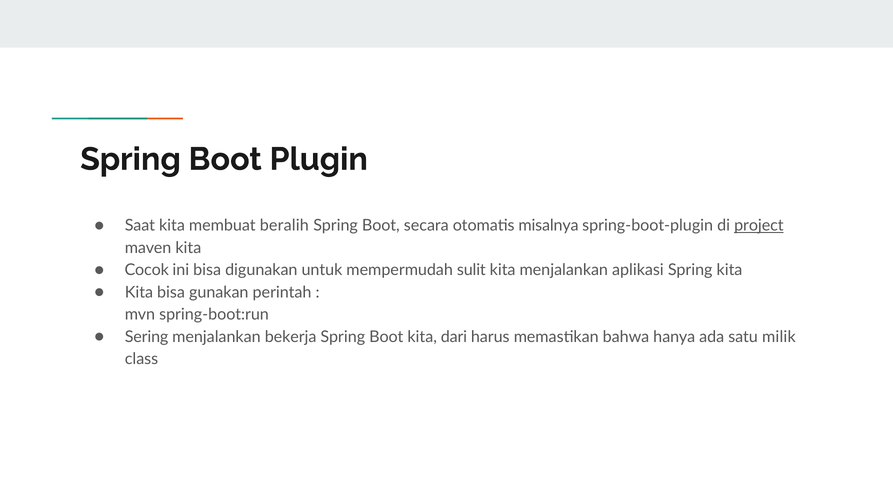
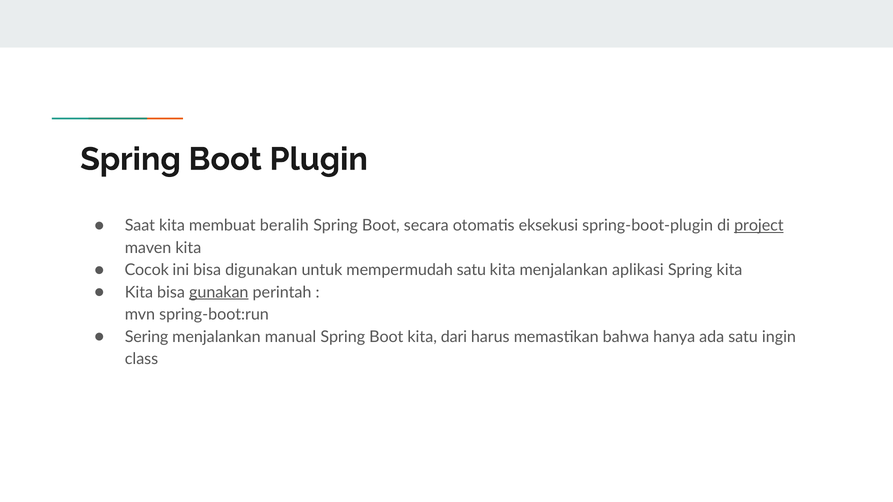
misalnya: misalnya -> eksekusi
mempermudah sulit: sulit -> satu
gunakan underline: none -> present
bekerja: bekerja -> manual
milik: milik -> ingin
